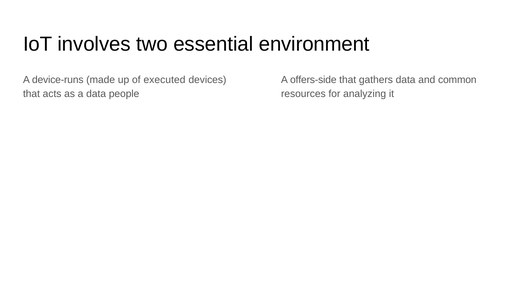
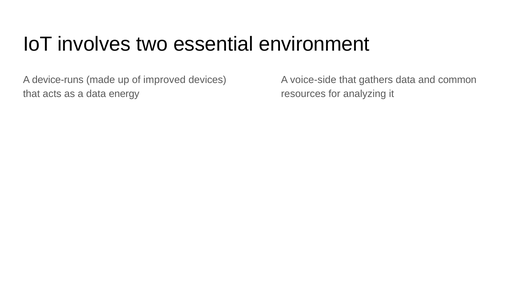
executed: executed -> improved
offers-side: offers-side -> voice-side
people: people -> energy
